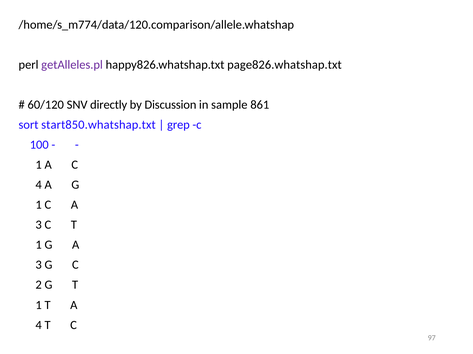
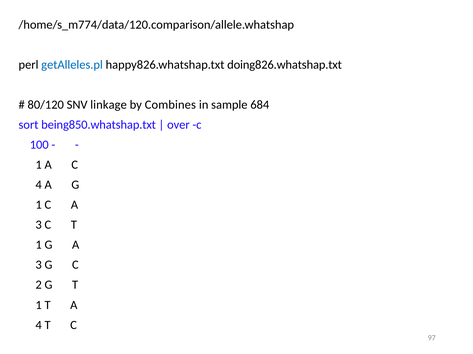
getAlleles.pl colour: purple -> blue
page826.whatshap.txt: page826.whatshap.txt -> doing826.whatshap.txt
60/120: 60/120 -> 80/120
directly: directly -> linkage
Discussion: Discussion -> Combines
861: 861 -> 684
start850.whatshap.txt: start850.whatshap.txt -> being850.whatshap.txt
grep: grep -> over
